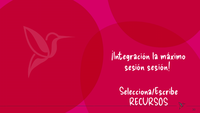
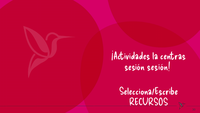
¡Integración: ¡Integración -> ¡Actividades
máximo: máximo -> centras
